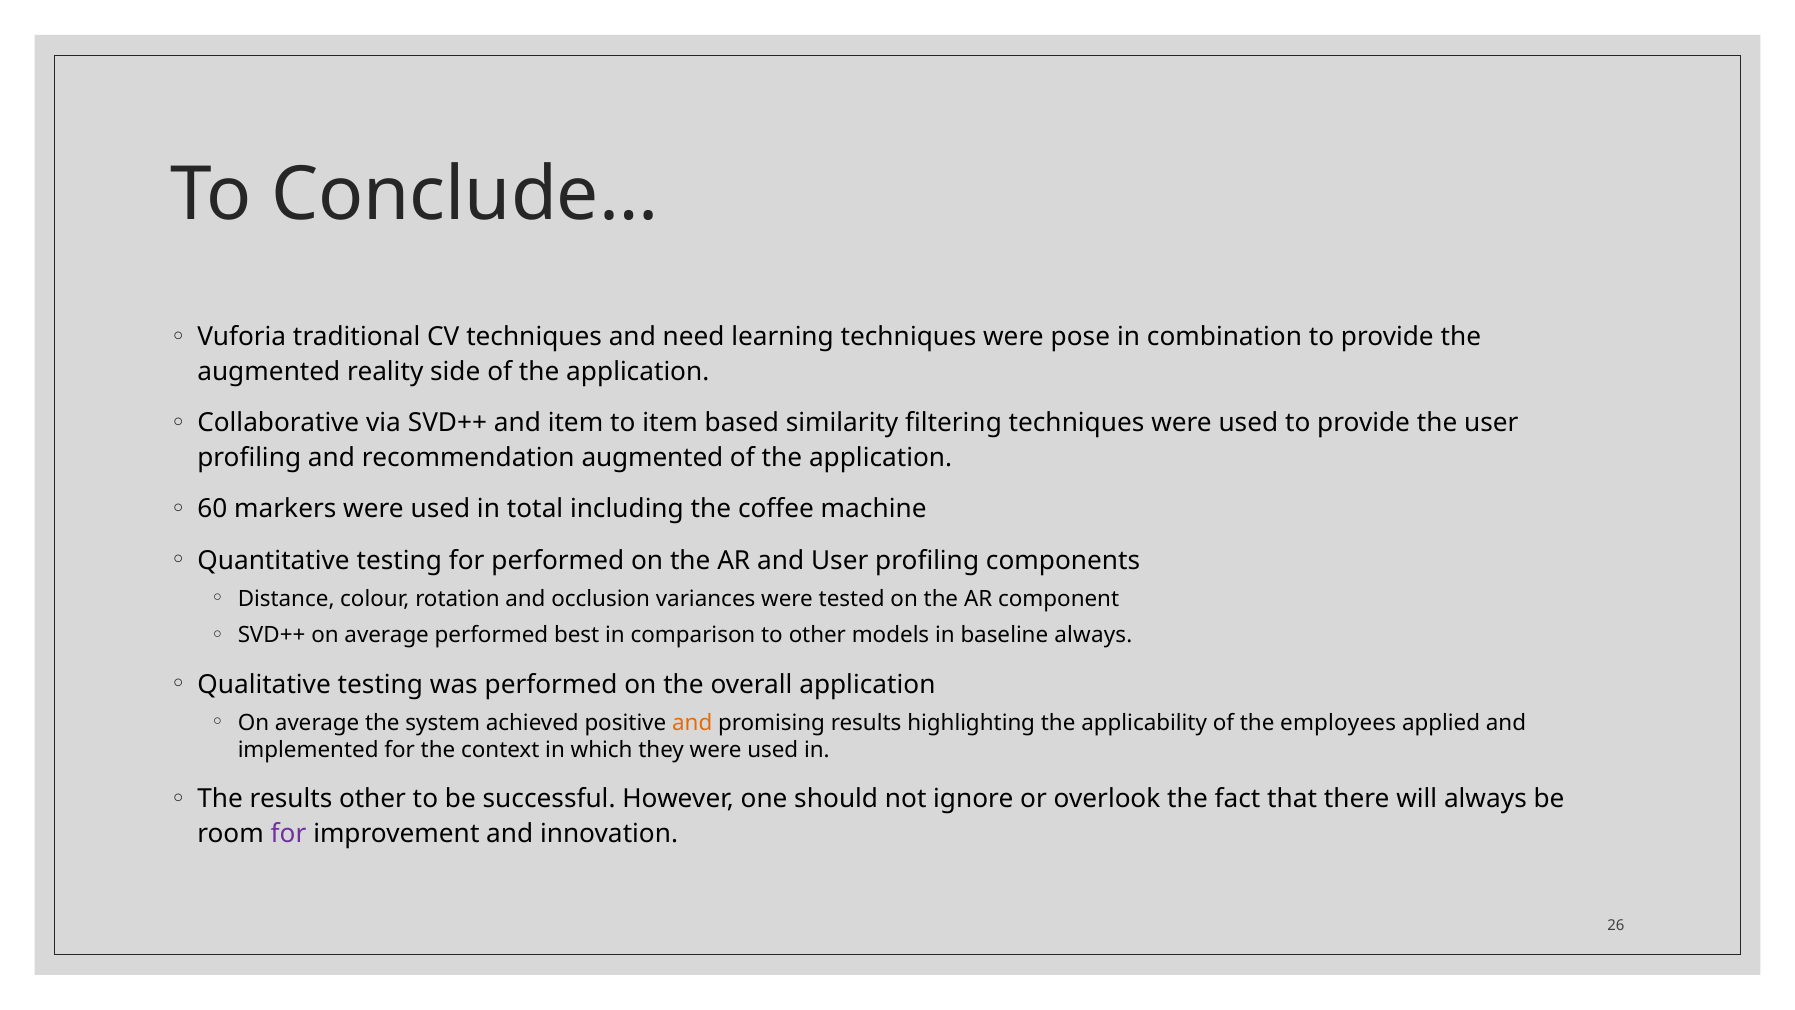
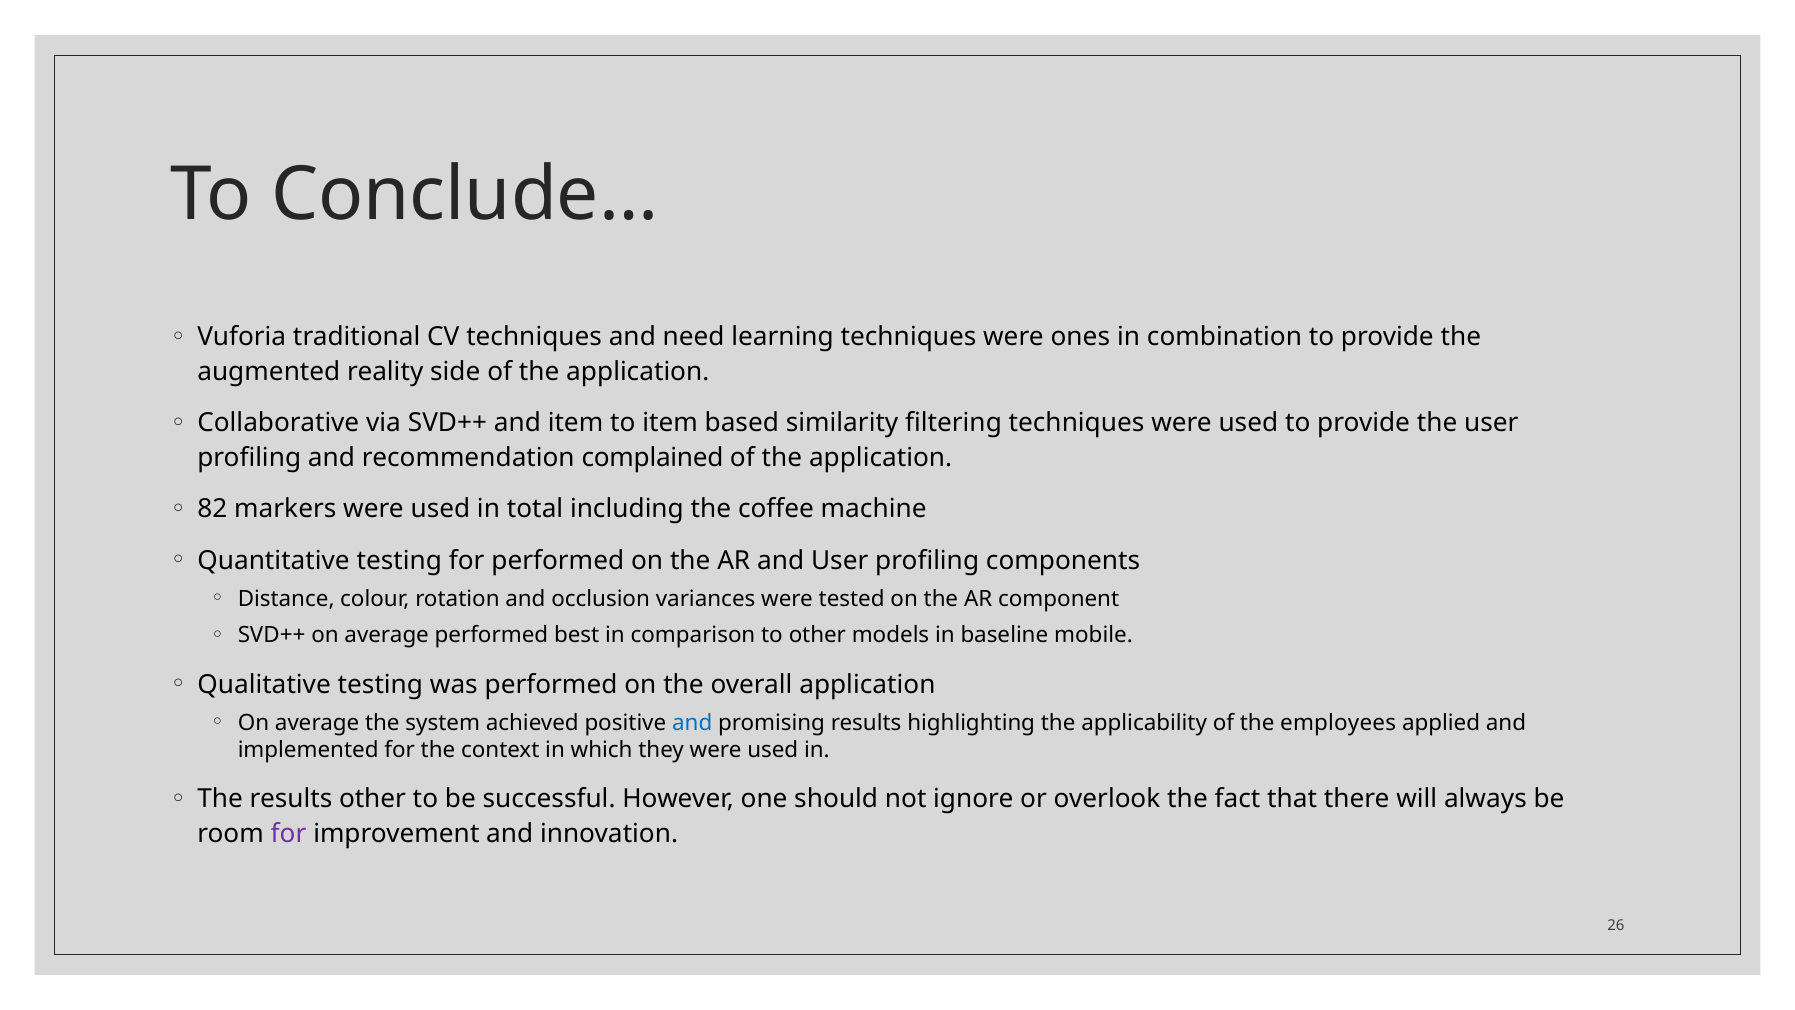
pose: pose -> ones
recommendation augmented: augmented -> complained
60: 60 -> 82
baseline always: always -> mobile
and at (692, 723) colour: orange -> blue
